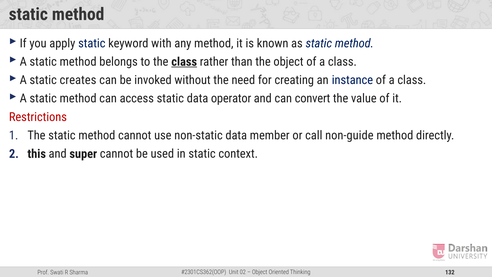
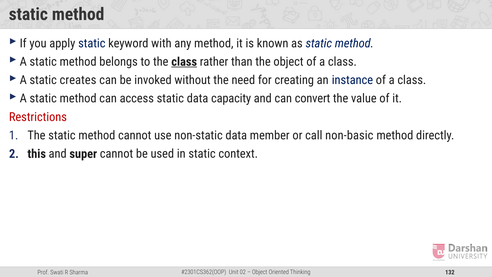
operator: operator -> capacity
non-guide: non-guide -> non-basic
